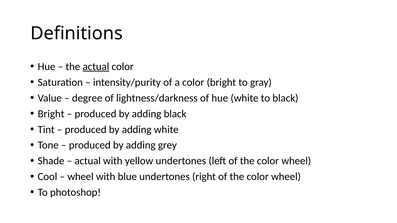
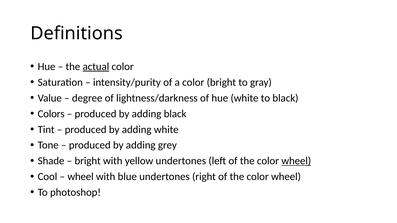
Bright at (51, 114): Bright -> Colors
actual at (88, 161): actual -> bright
wheel at (296, 161) underline: none -> present
